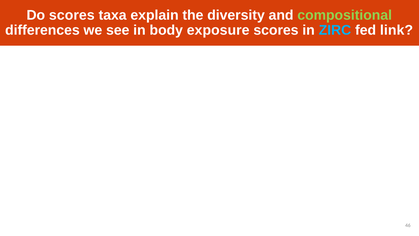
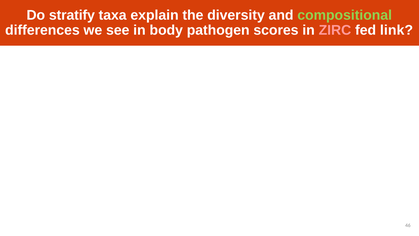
Do scores: scores -> stratify
exposure: exposure -> pathogen
ZIRC colour: light blue -> pink
